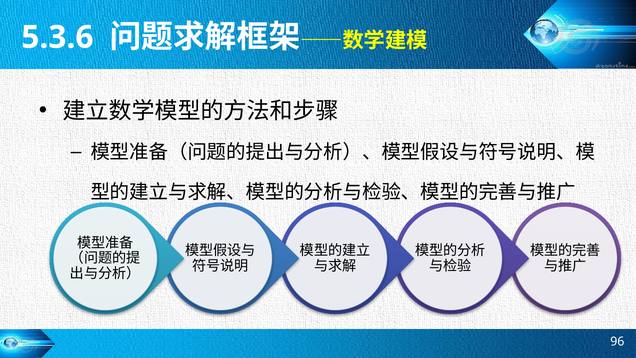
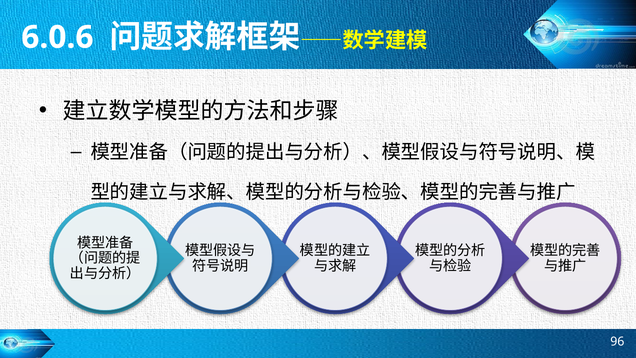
5.3.6: 5.3.6 -> 6.0.6
